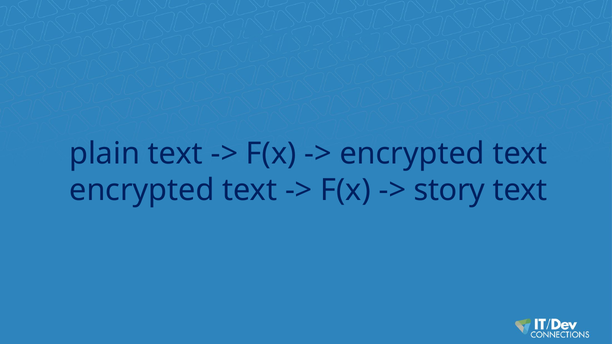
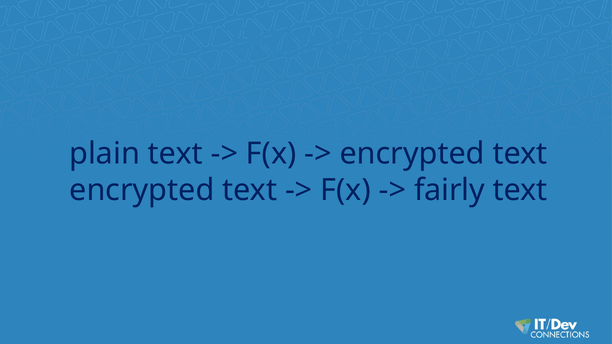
story: story -> fairly
